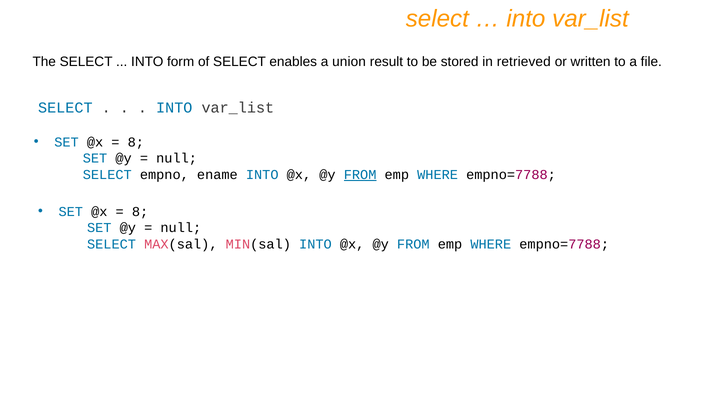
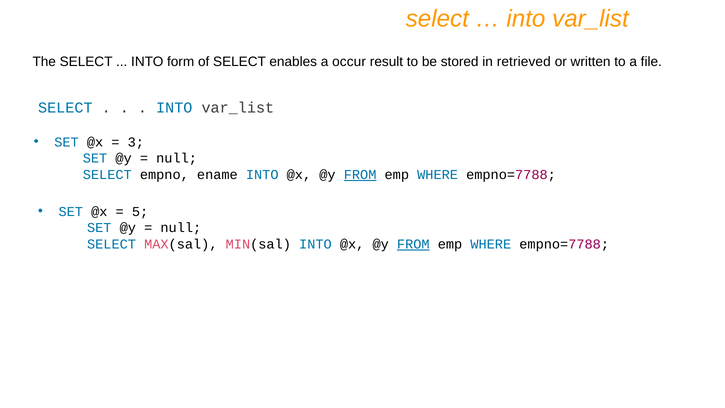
union: union -> occur
8 at (136, 142): 8 -> 3
8 at (140, 212): 8 -> 5
FROM at (413, 244) underline: none -> present
